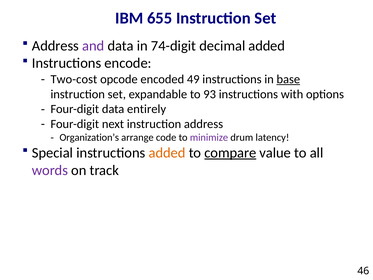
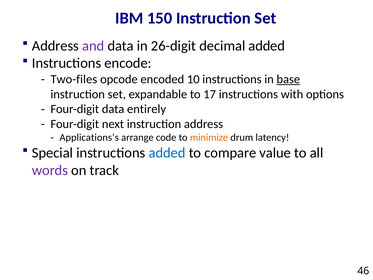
655: 655 -> 150
74-digit: 74-digit -> 26-digit
Two-cost: Two-cost -> Two-files
49: 49 -> 10
93: 93 -> 17
Organization’s: Organization’s -> Applications’s
minimize colour: purple -> orange
added at (167, 153) colour: orange -> blue
compare underline: present -> none
